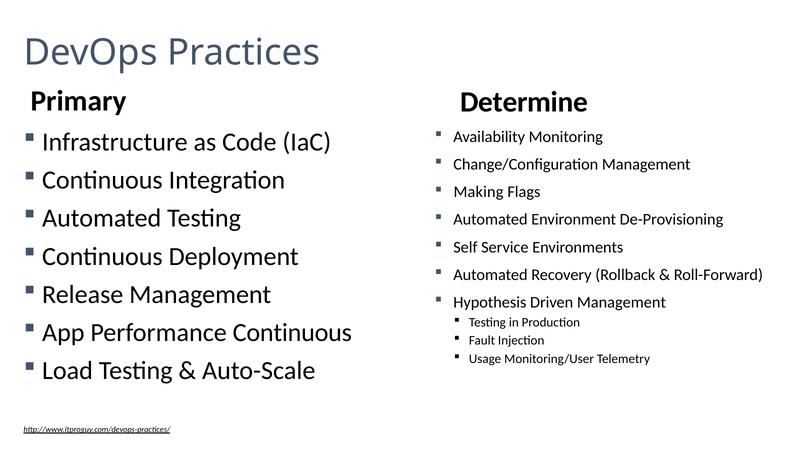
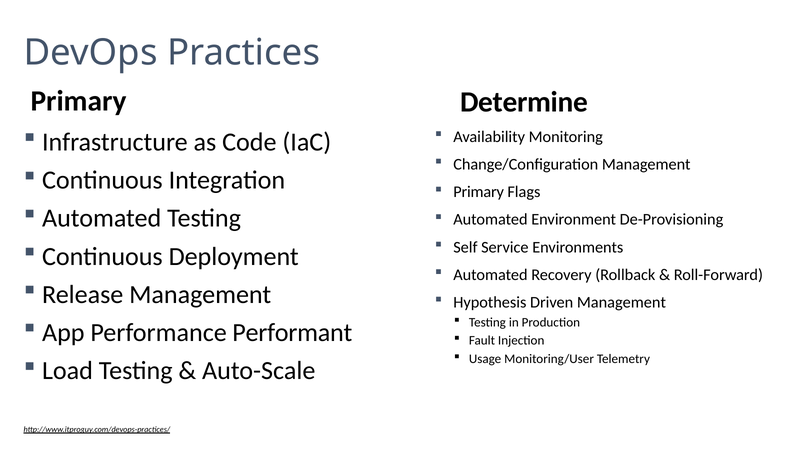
Making at (478, 192): Making -> Primary
Performance Continuous: Continuous -> Performant
